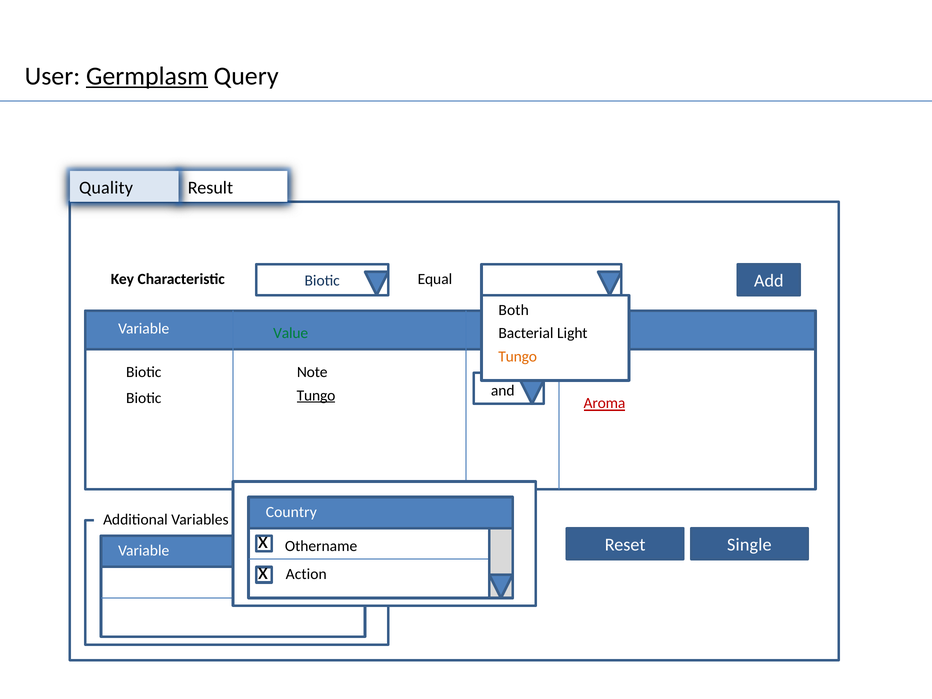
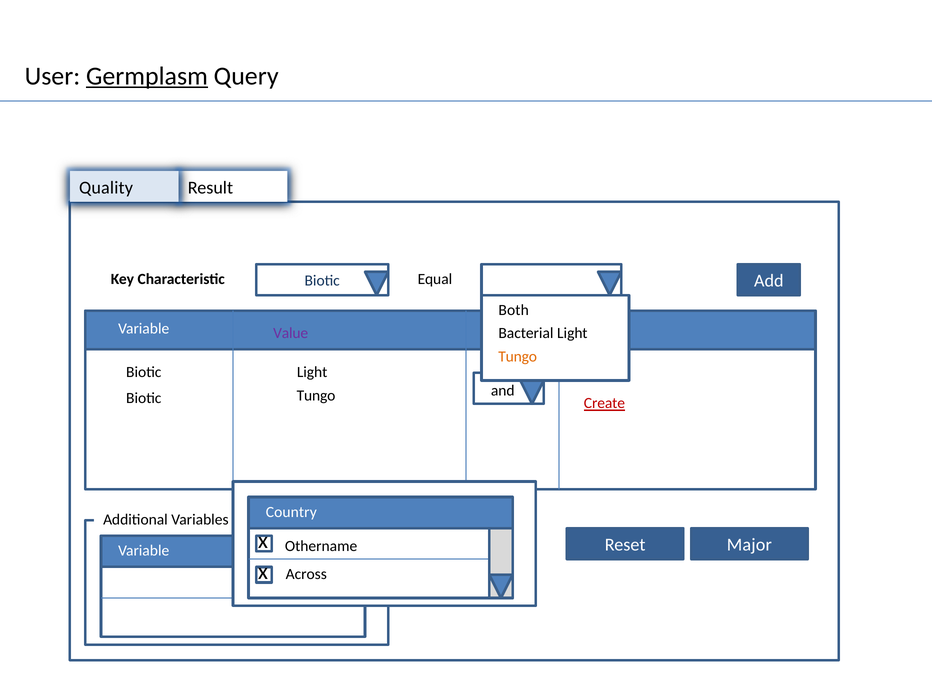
Value colour: green -> purple
Biotic Note: Note -> Light
Tungo at (316, 396) underline: present -> none
Aroma: Aroma -> Create
Single: Single -> Major
Action: Action -> Across
